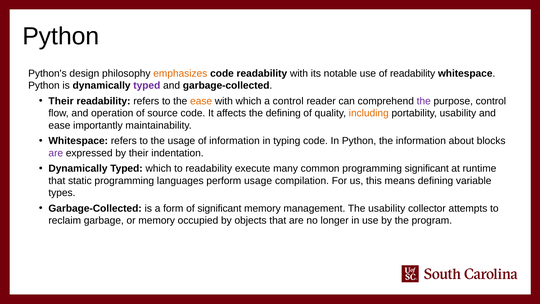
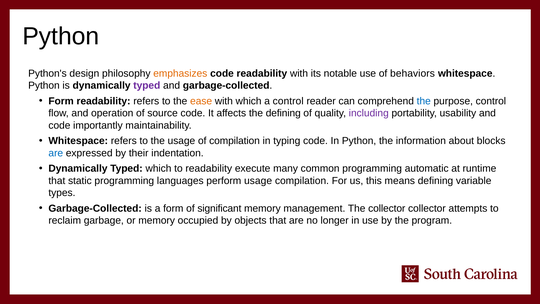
of readability: readability -> behaviors
Their at (61, 101): Their -> Form
the at (424, 101) colour: purple -> blue
including colour: orange -> purple
ease at (59, 125): ease -> code
of information: information -> compilation
are at (56, 153) colour: purple -> blue
programming significant: significant -> automatic
The usability: usability -> collector
